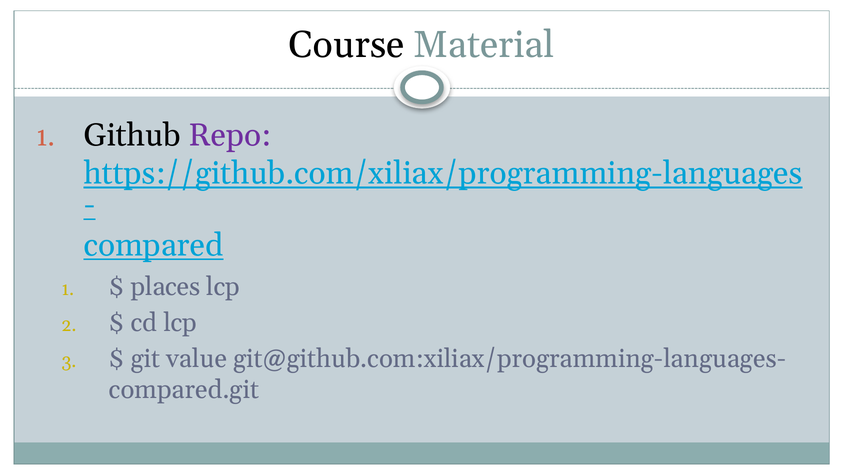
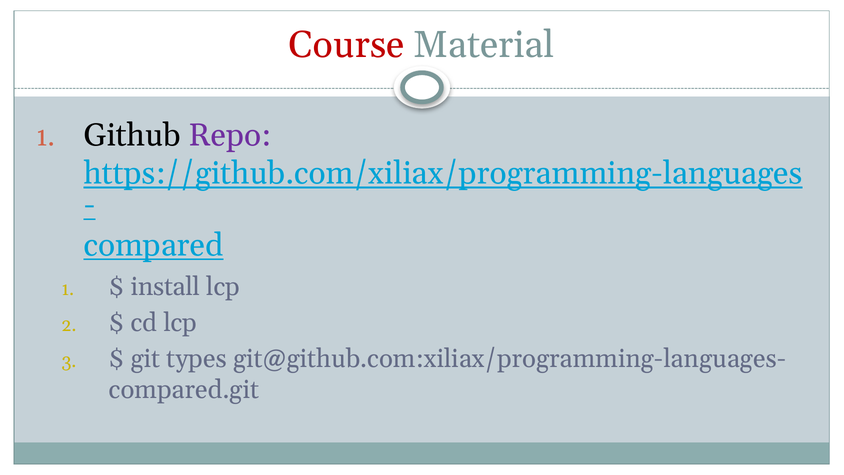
Course colour: black -> red
places: places -> install
value: value -> types
